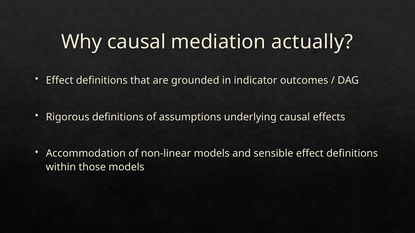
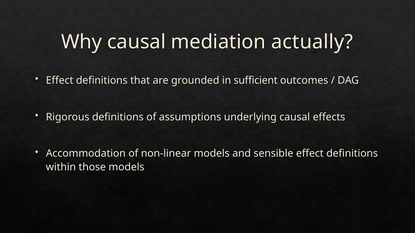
indicator: indicator -> sufficient
